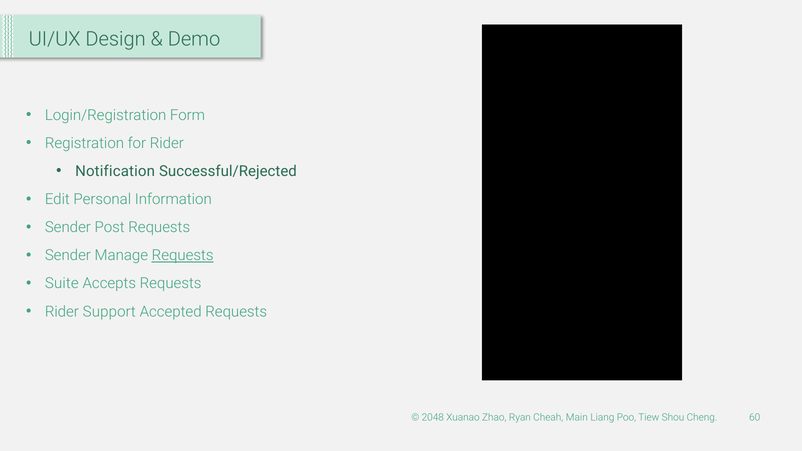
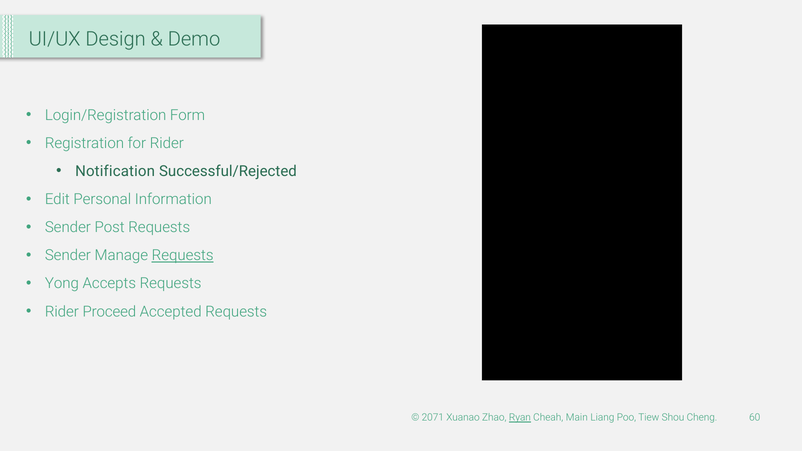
Suite: Suite -> Yong
Support: Support -> Proceed
2048: 2048 -> 2071
Ryan underline: none -> present
